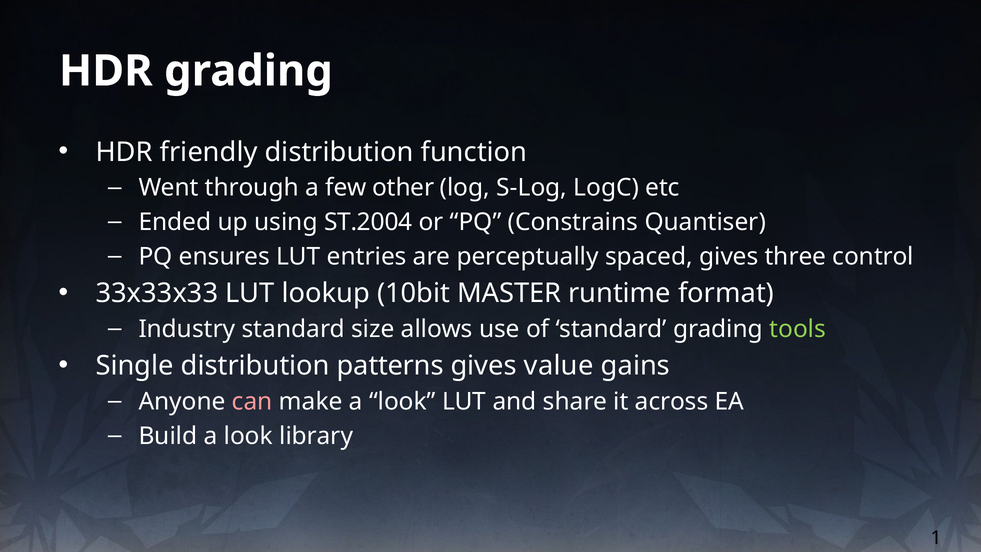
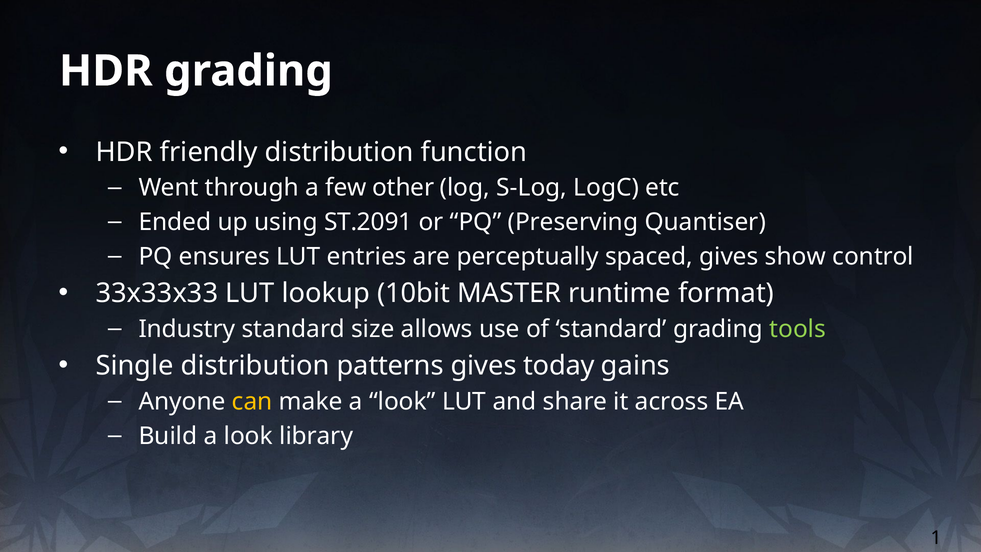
ST.2004: ST.2004 -> ST.2091
Constrains: Constrains -> Preserving
three: three -> show
value: value -> today
can colour: pink -> yellow
